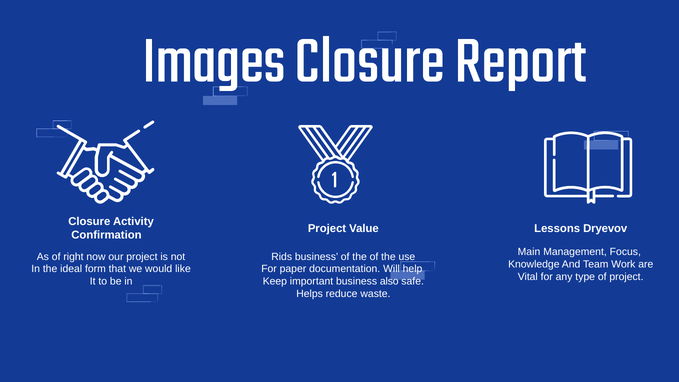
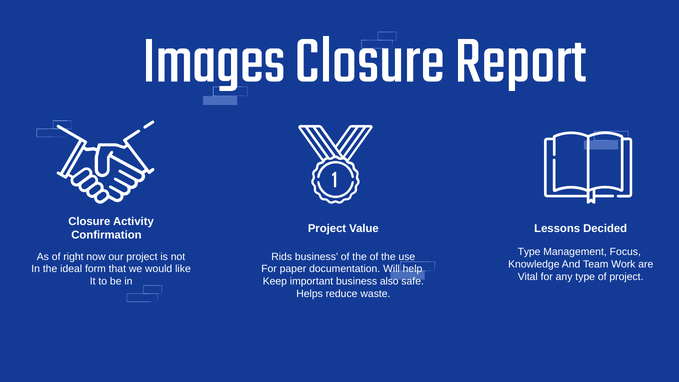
Dryevov: Dryevov -> Decided
Main at (529, 252): Main -> Type
